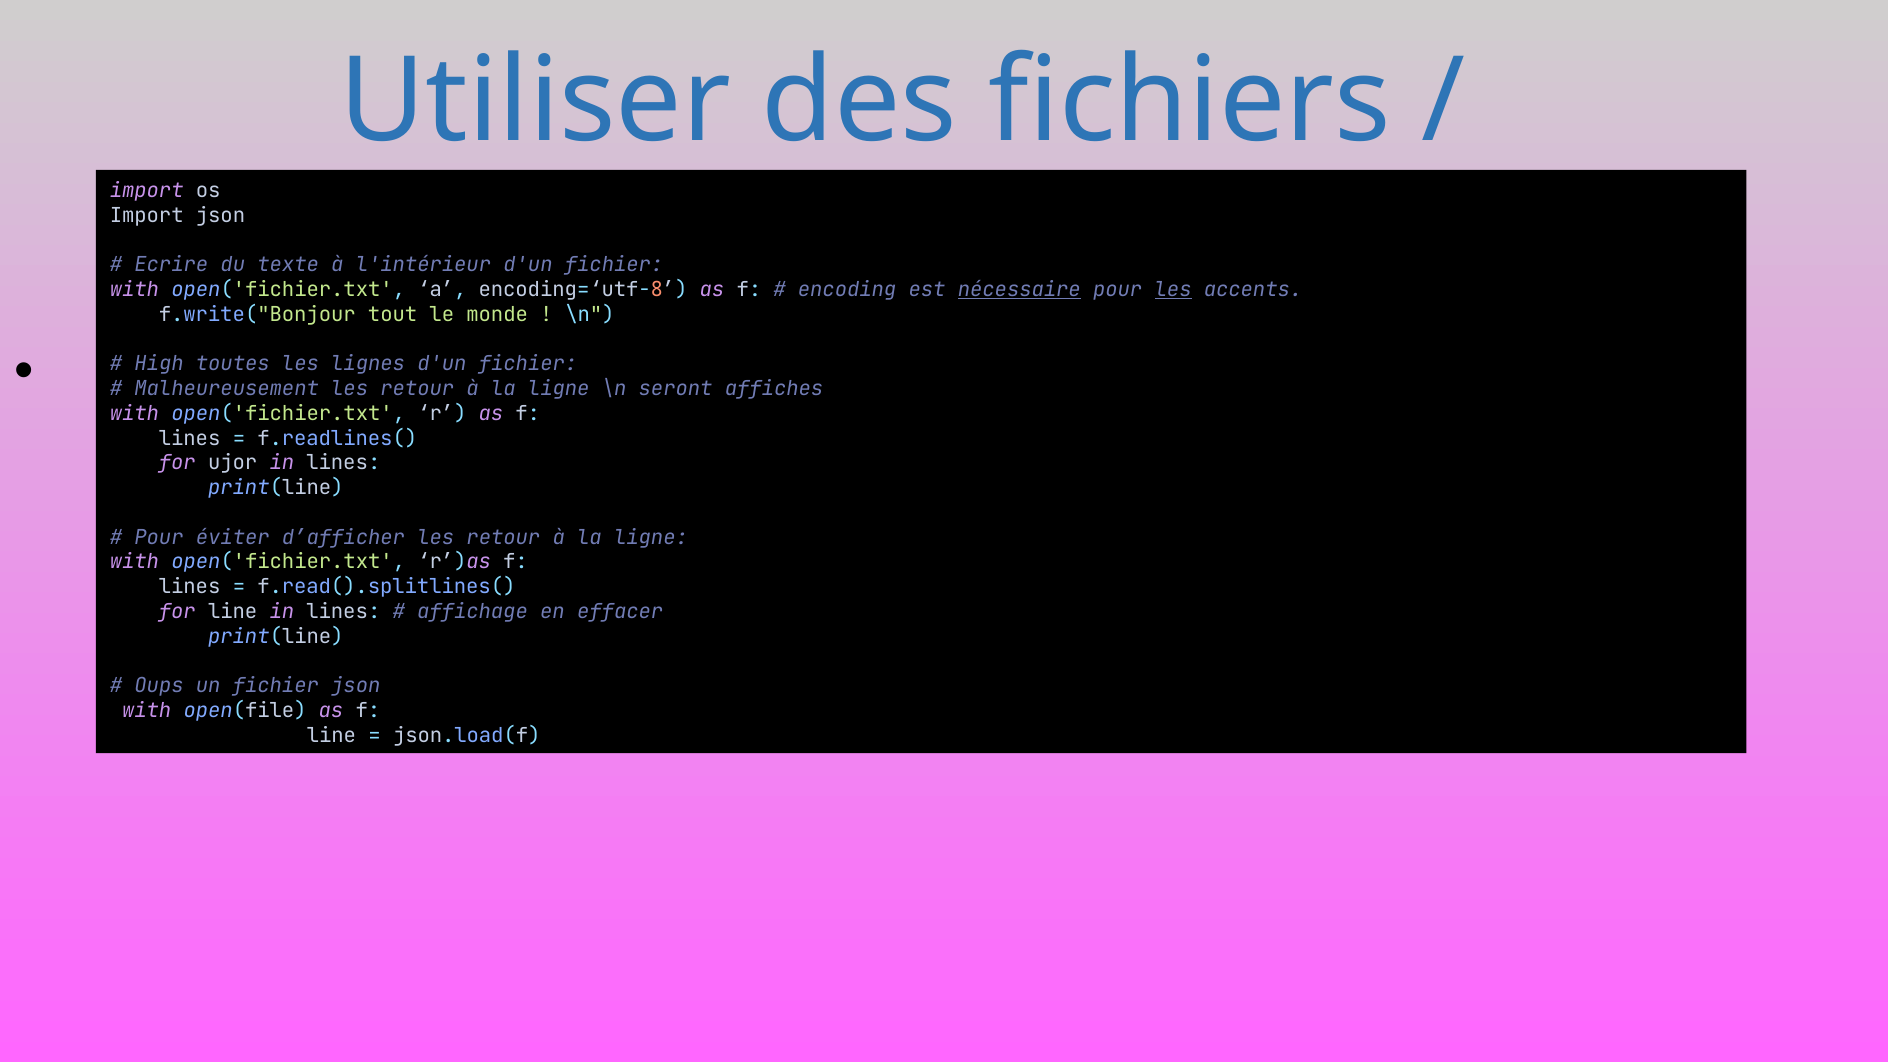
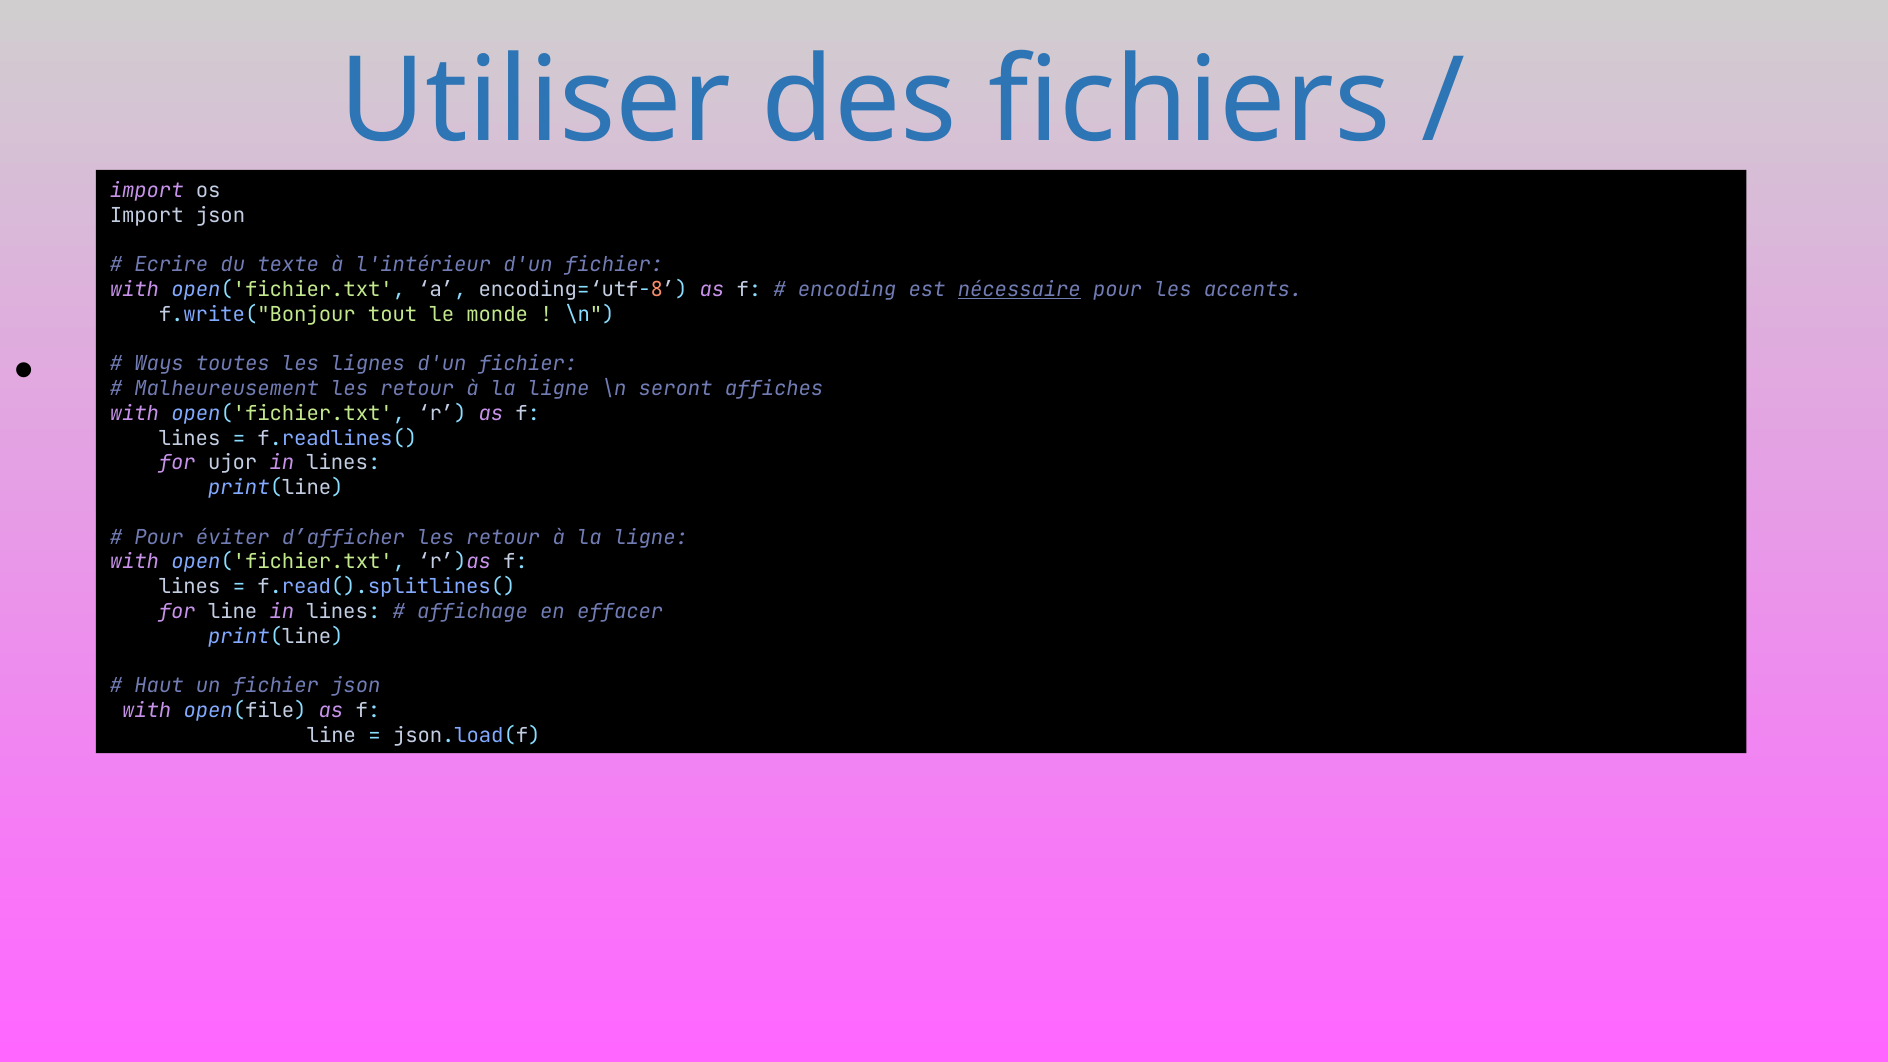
les at (1173, 290) underline: present -> none
High: High -> Ways
Oups: Oups -> Haut
